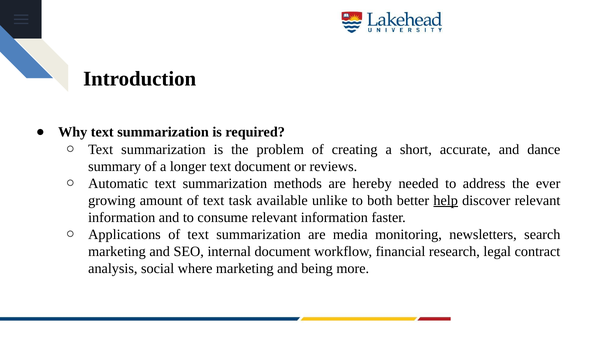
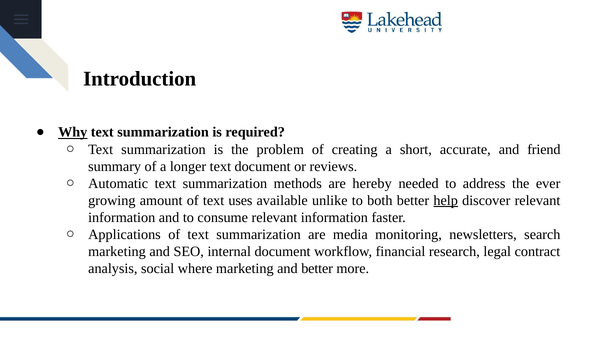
Why underline: none -> present
dance: dance -> friend
task: task -> uses
and being: being -> better
